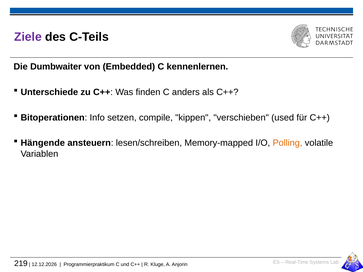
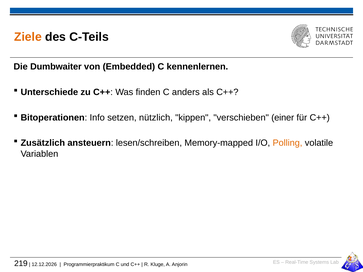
Ziele colour: purple -> orange
compile: compile -> nützlich
used: used -> einer
Hängende: Hängende -> Zusätzlich
